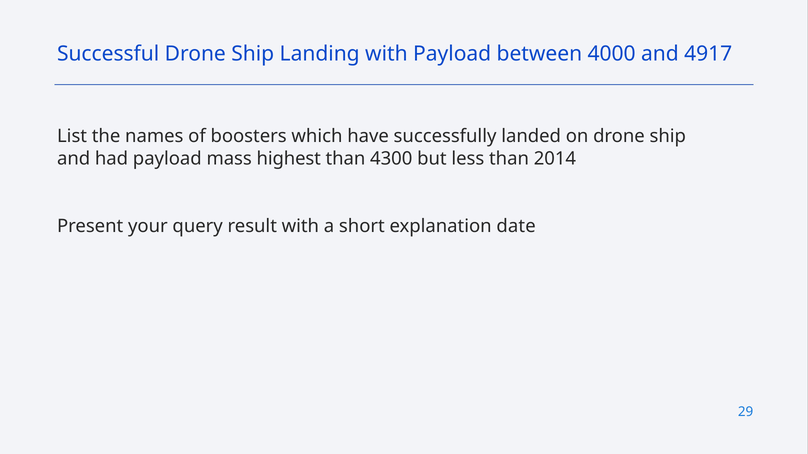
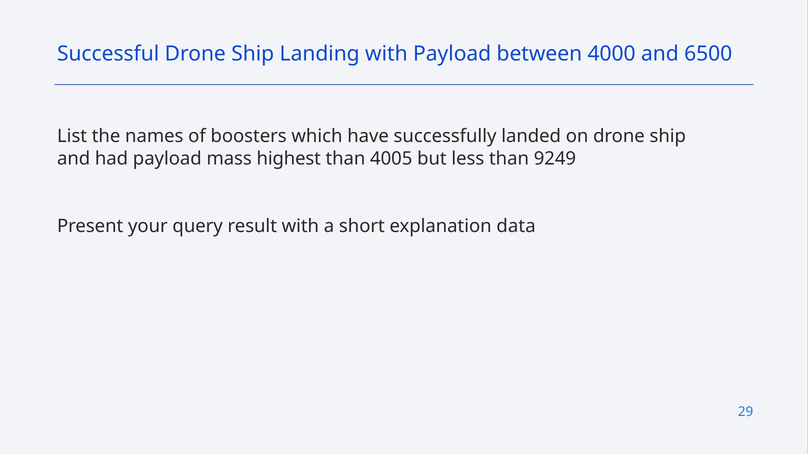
4917: 4917 -> 6500
4300: 4300 -> 4005
2014: 2014 -> 9249
date: date -> data
